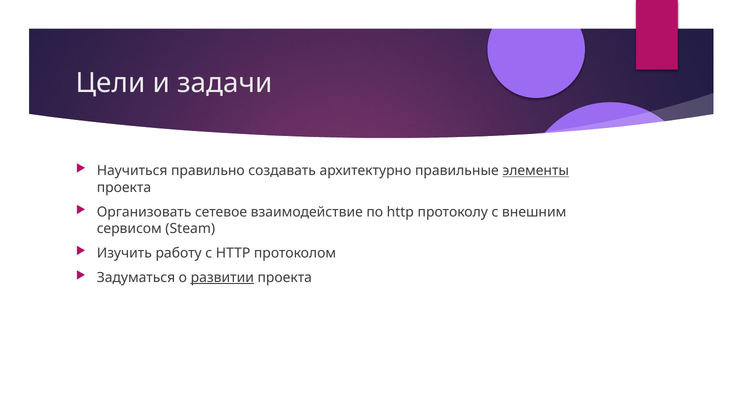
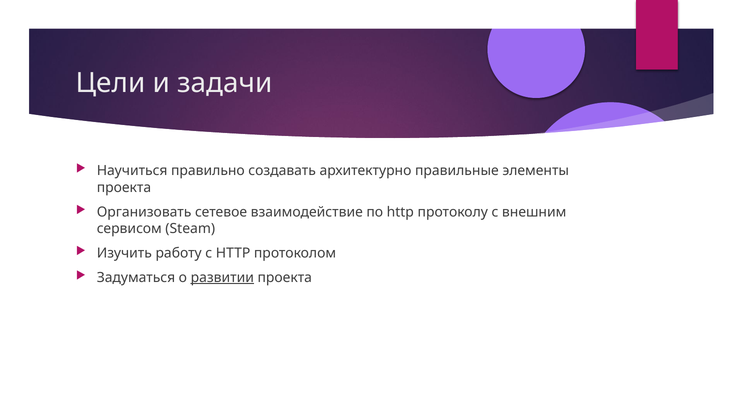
элементы underline: present -> none
